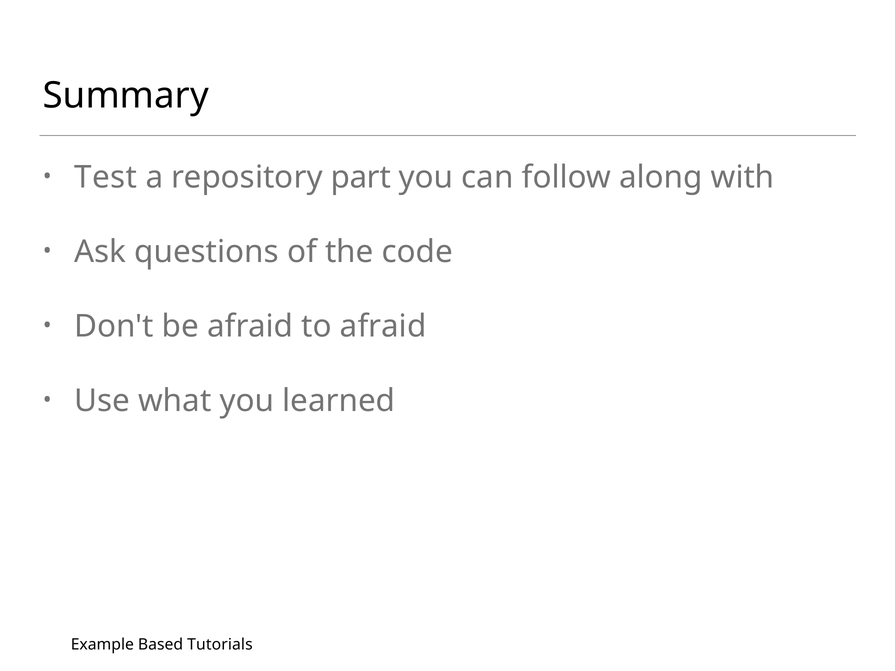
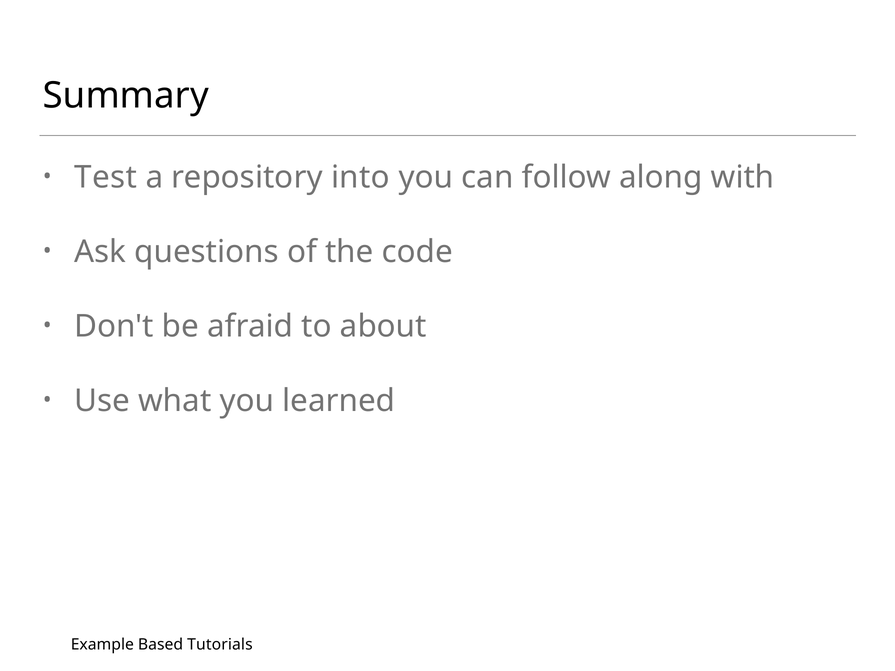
part: part -> into
to afraid: afraid -> about
